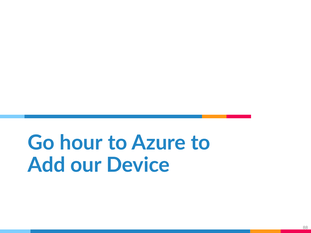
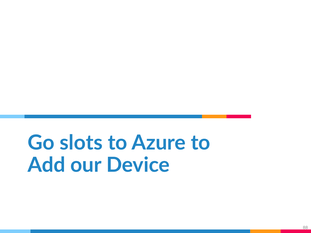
hour: hour -> slots
